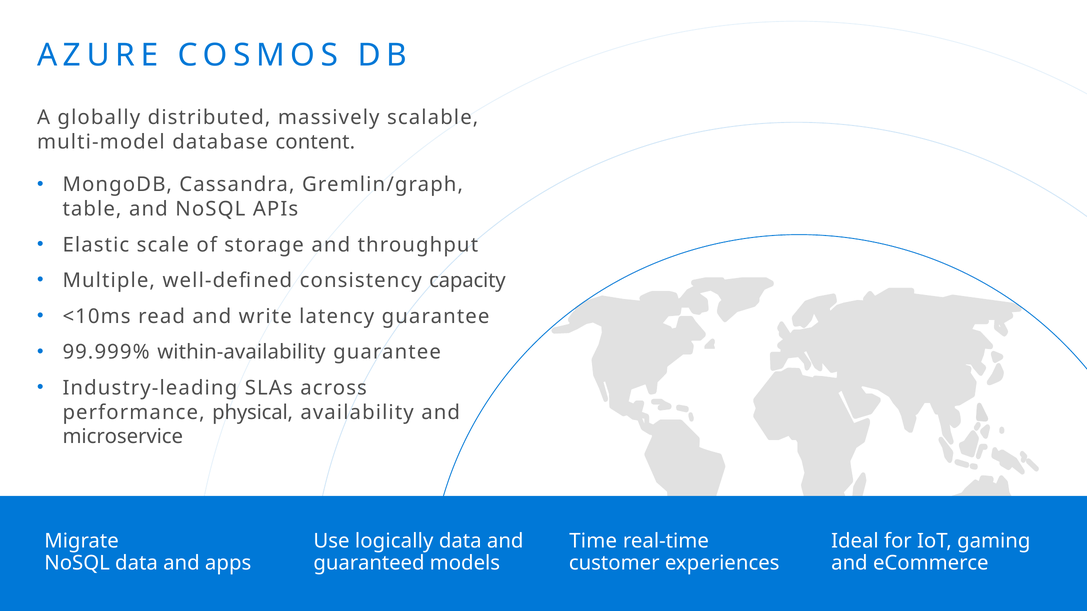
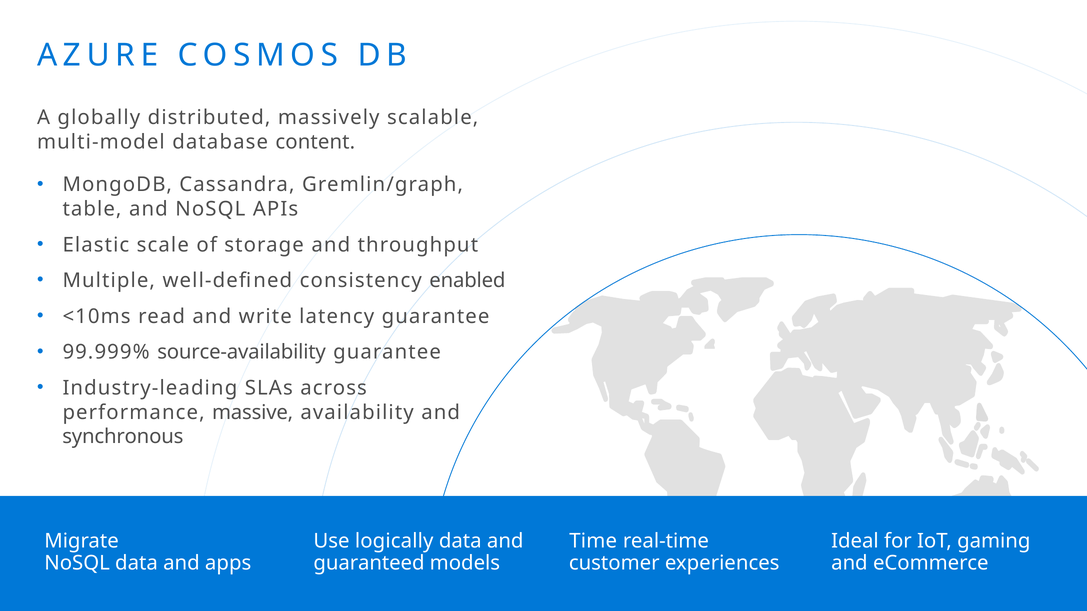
capacity: capacity -> enabled
within-availability: within-availability -> source-availability
physical: physical -> massive
microservice: microservice -> synchronous
